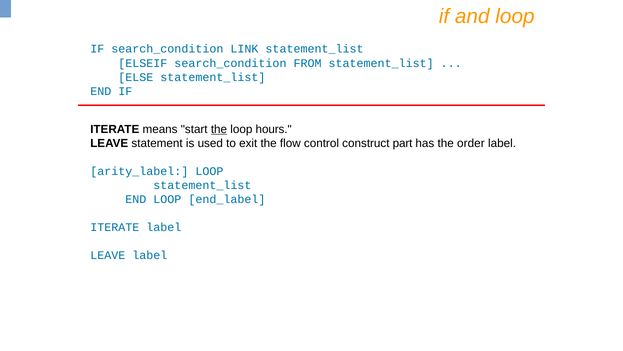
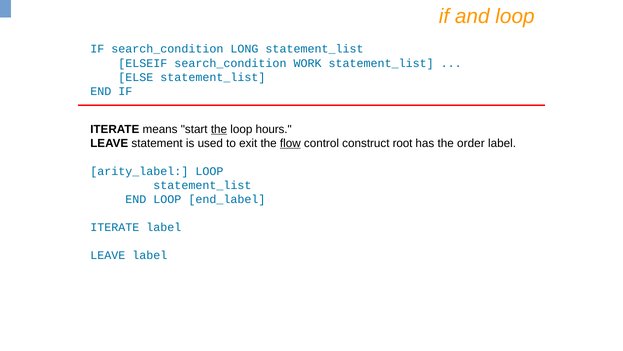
LINK: LINK -> LONG
FROM: FROM -> WORK
flow underline: none -> present
part: part -> root
